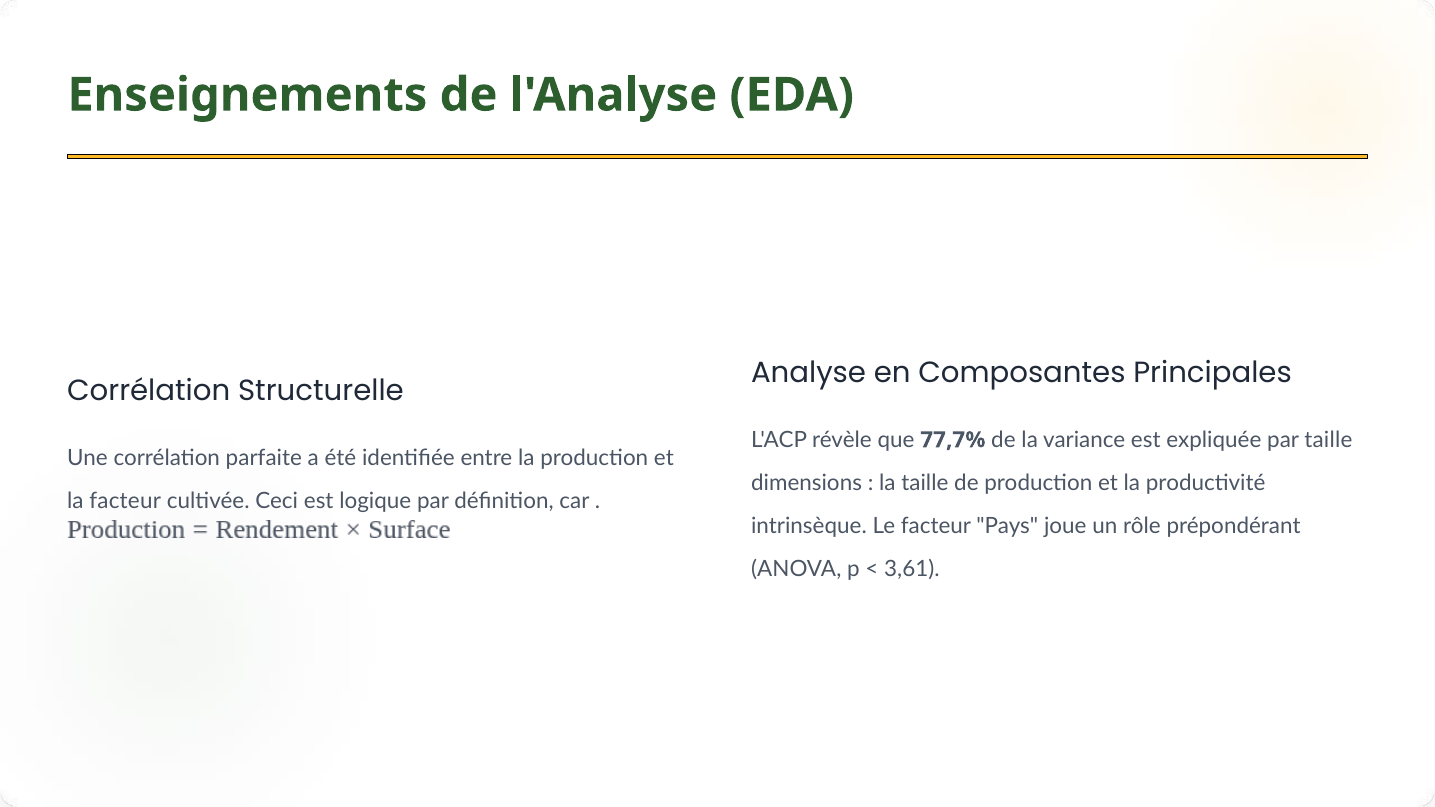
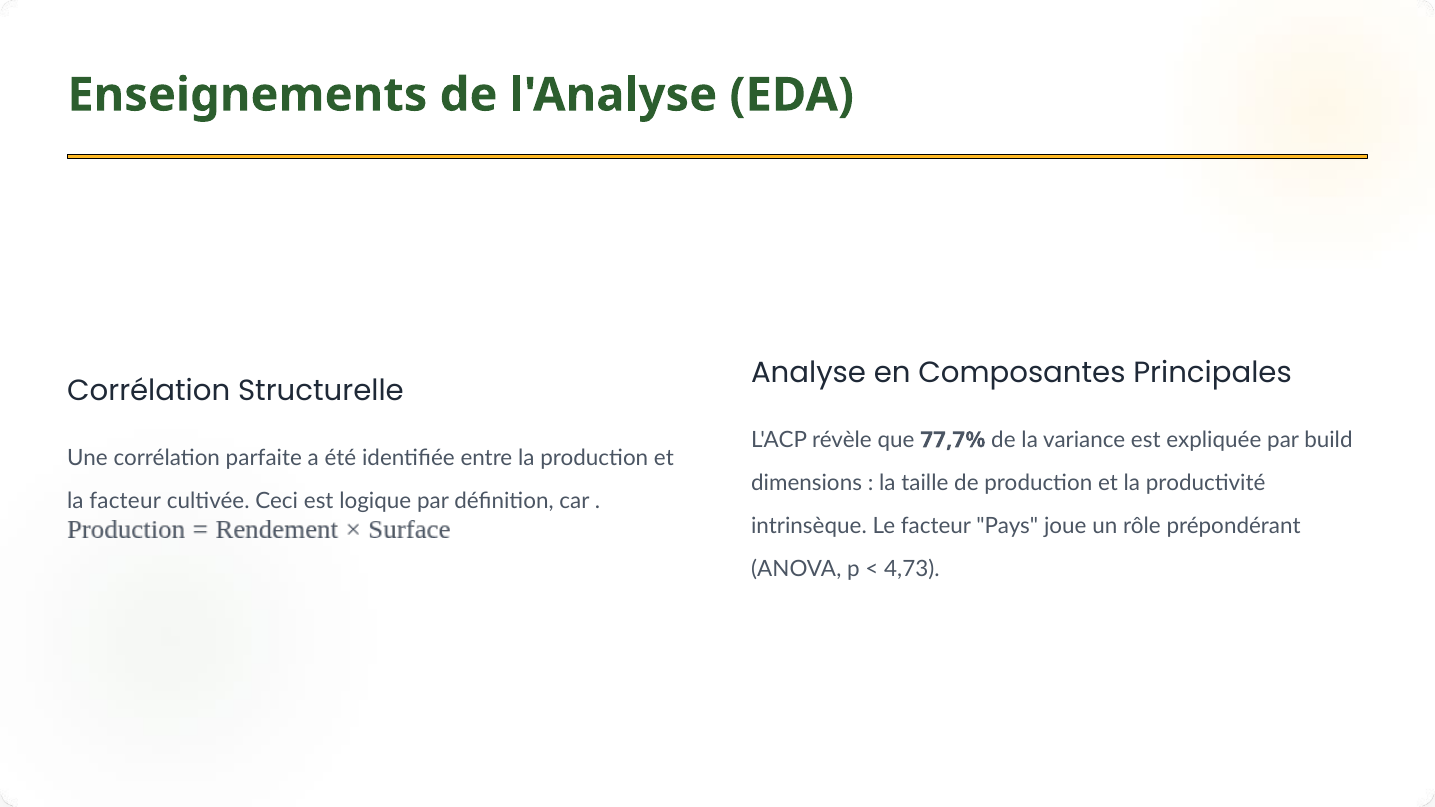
par taille: taille -> build
3,61: 3,61 -> 4,73
